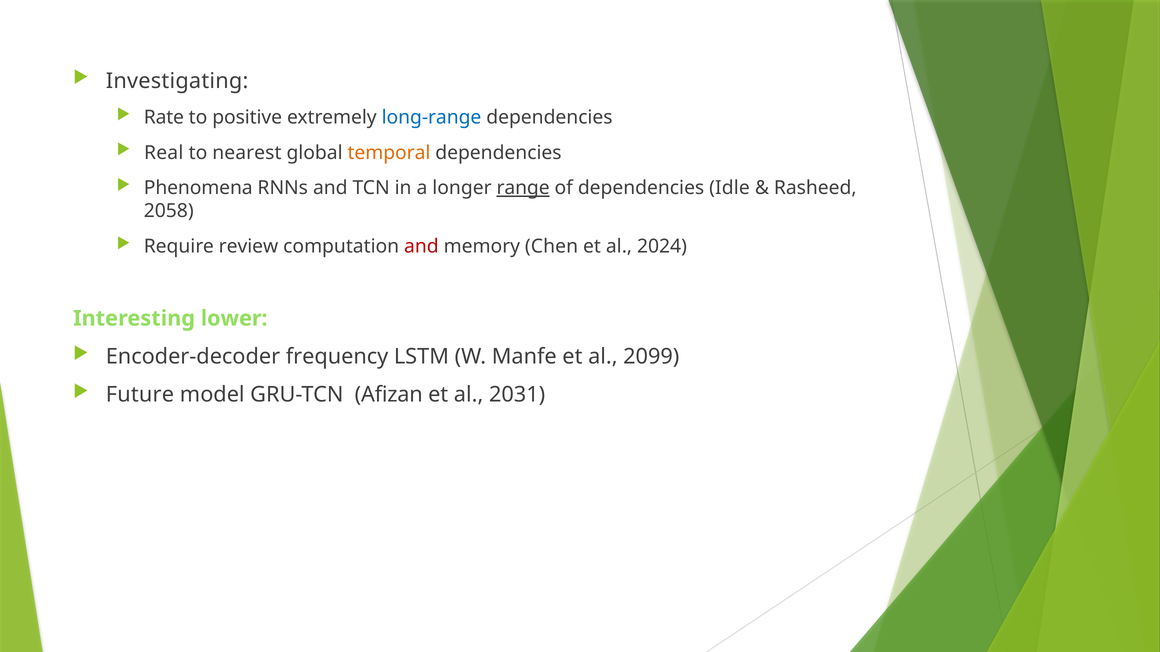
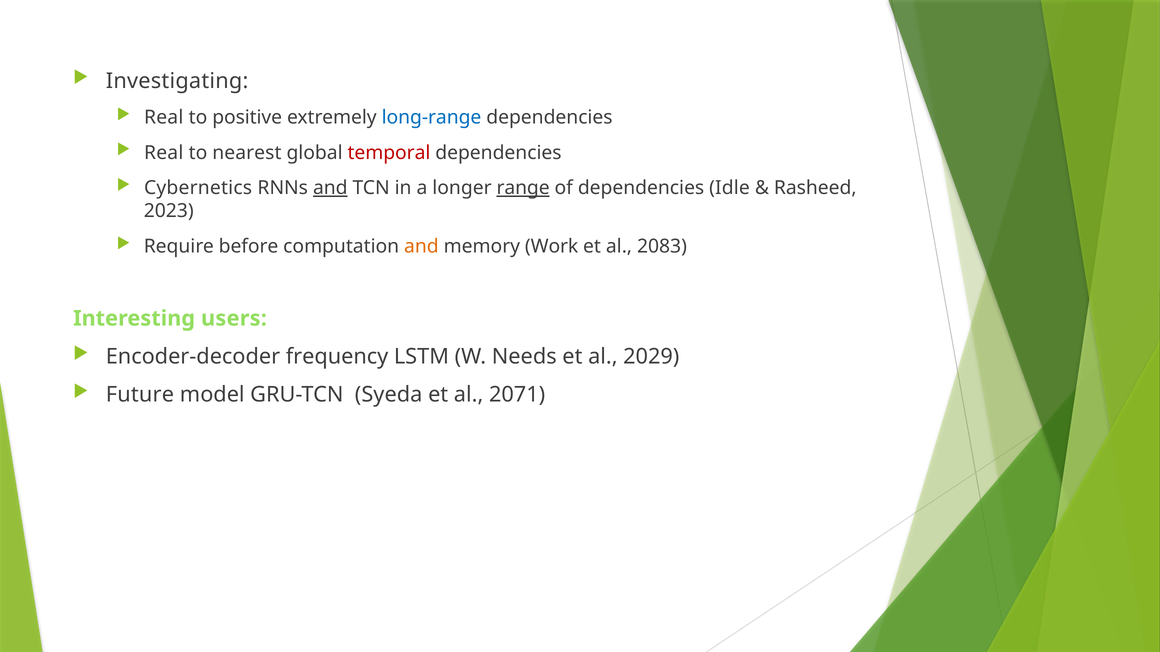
Rate at (164, 117): Rate -> Real
temporal colour: orange -> red
Phenomena: Phenomena -> Cybernetics
and at (330, 188) underline: none -> present
2058: 2058 -> 2023
review: review -> before
and at (421, 247) colour: red -> orange
Chen: Chen -> Work
2024: 2024 -> 2083
lower: lower -> users
Manfe: Manfe -> Needs
2099: 2099 -> 2029
Afizan: Afizan -> Syeda
2031: 2031 -> 2071
